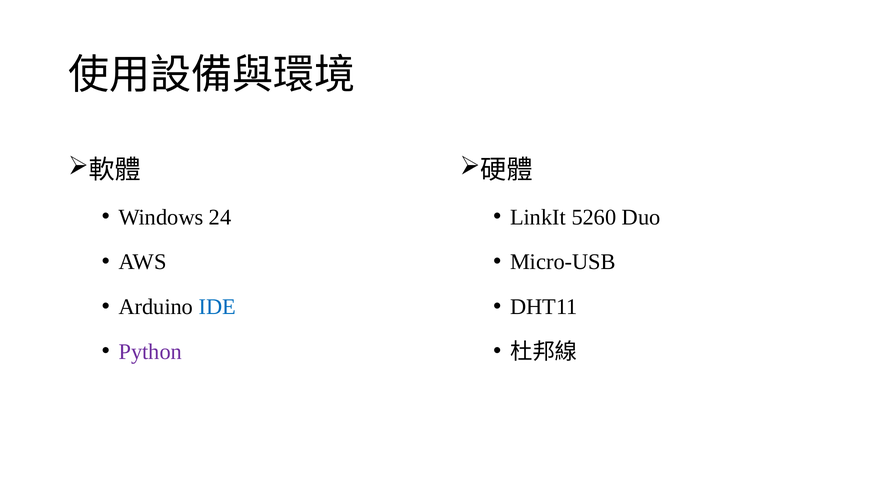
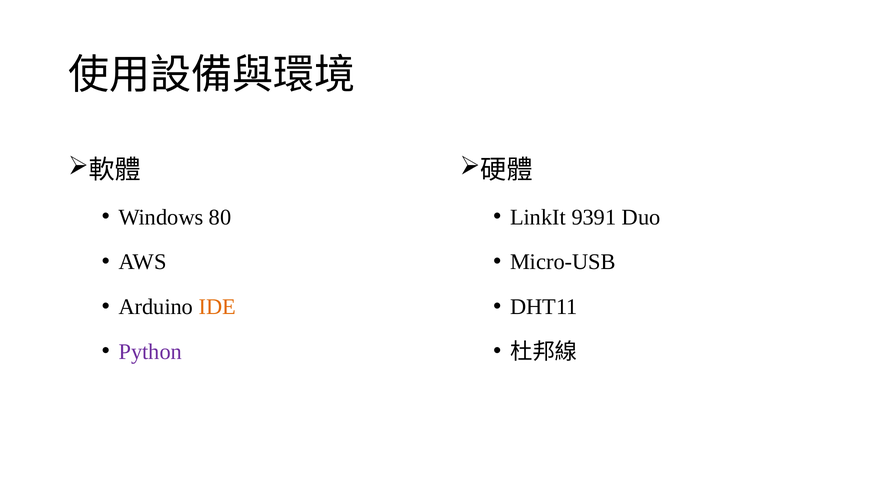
24: 24 -> 80
5260: 5260 -> 9391
IDE colour: blue -> orange
